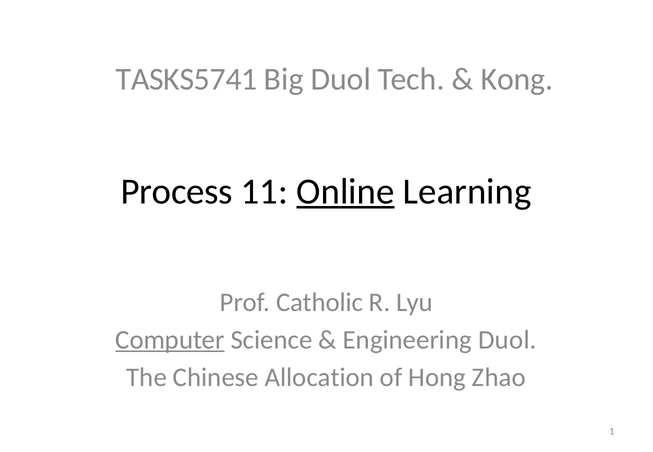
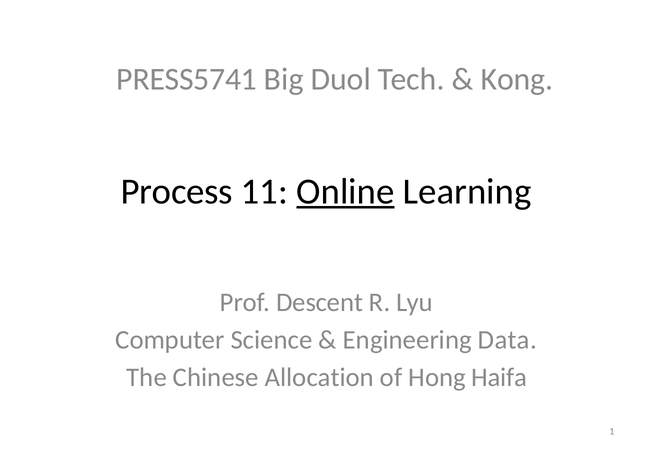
TASKS5741: TASKS5741 -> PRESS5741
Catholic: Catholic -> Descent
Computer underline: present -> none
Engineering Duol: Duol -> Data
Zhao: Zhao -> Haifa
